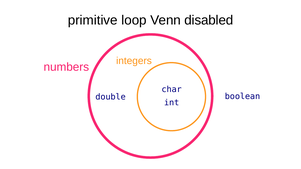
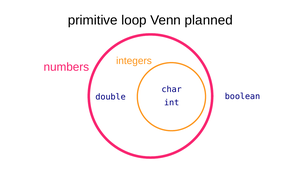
disabled: disabled -> planned
